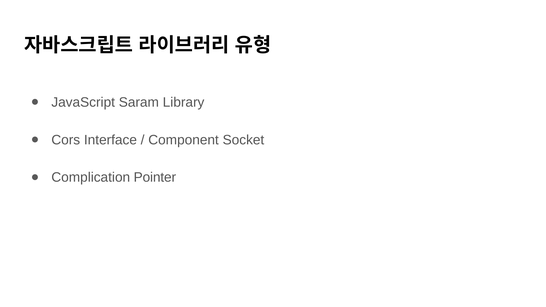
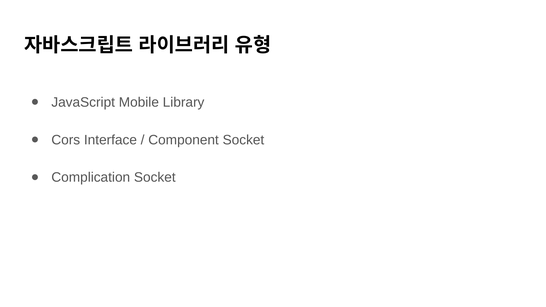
Saram: Saram -> Mobile
Complication Pointer: Pointer -> Socket
